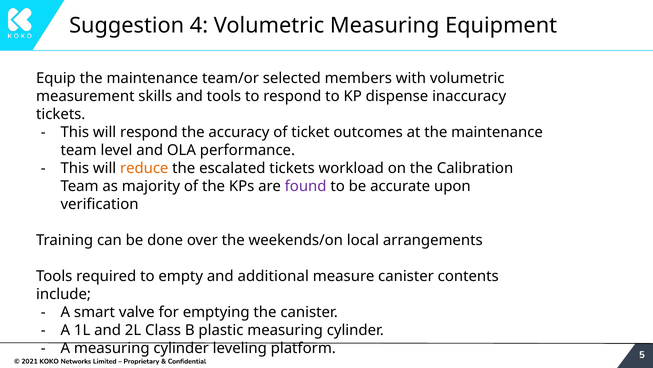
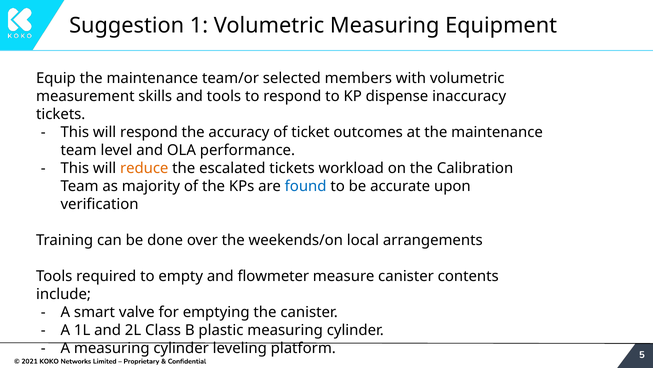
4: 4 -> 1
found colour: purple -> blue
additional: additional -> flowmeter
